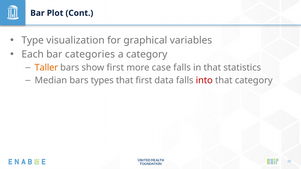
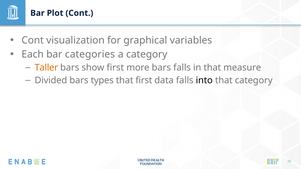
Type at (33, 40): Type -> Cont
more case: case -> bars
statistics: statistics -> measure
Median: Median -> Divided
into colour: red -> black
